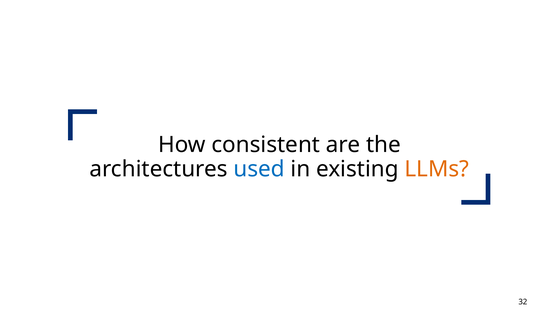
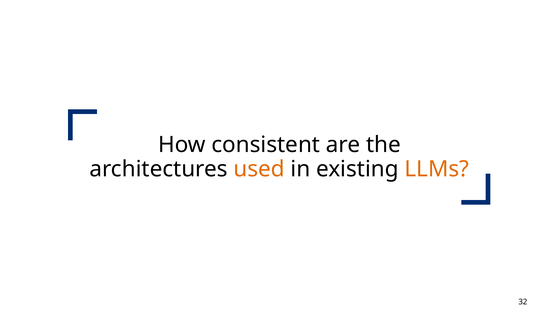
used colour: blue -> orange
